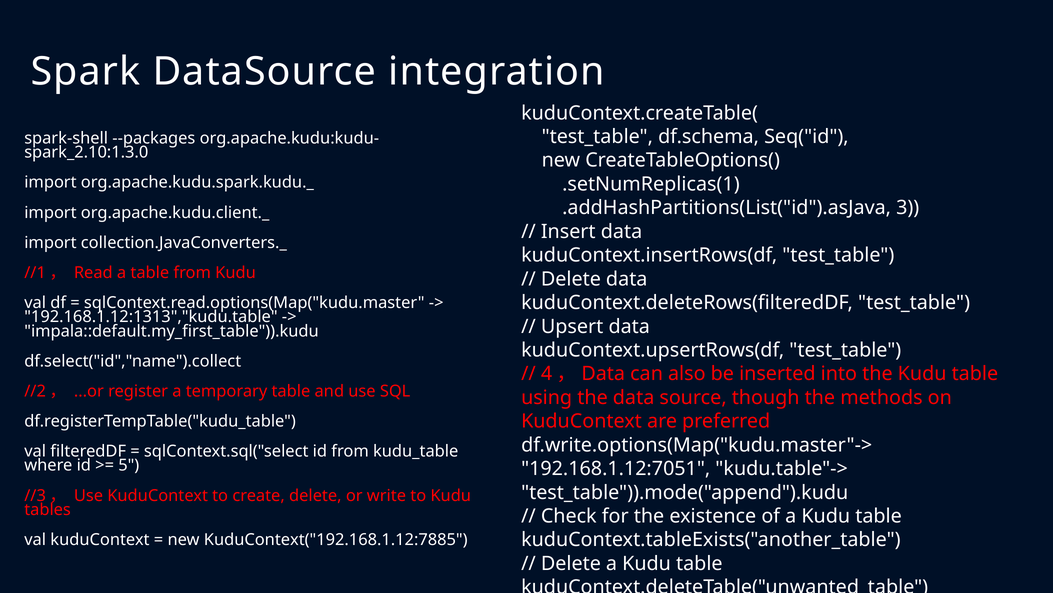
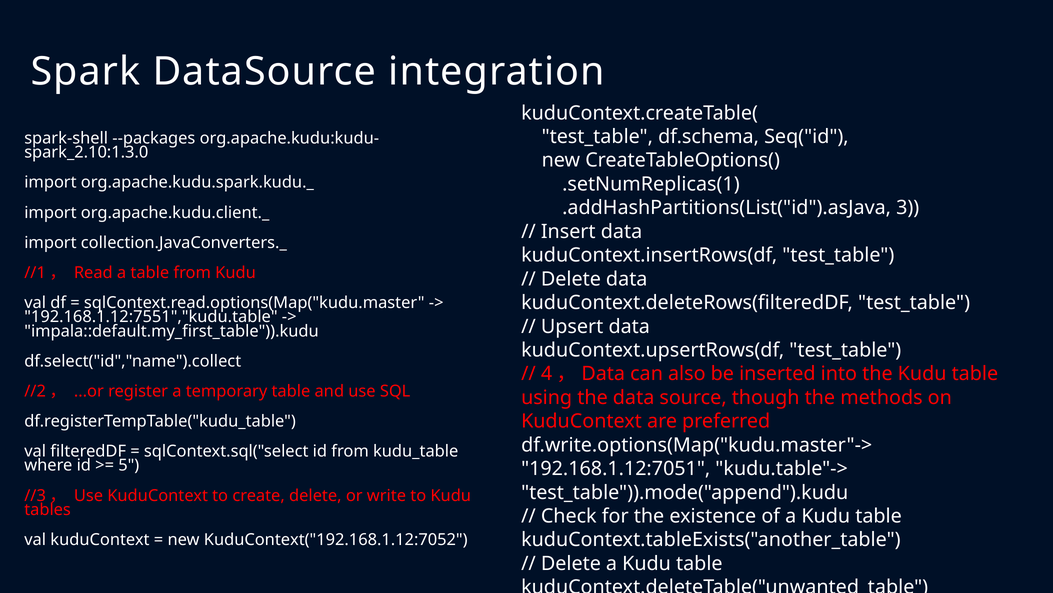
192.168.1.12:1313","kudu.table: 192.168.1.12:1313","kudu.table -> 192.168.1.12:7551","kudu.table
KuduContext("192.168.1.12:7885: KuduContext("192.168.1.12:7885 -> KuduContext("192.168.1.12:7052
